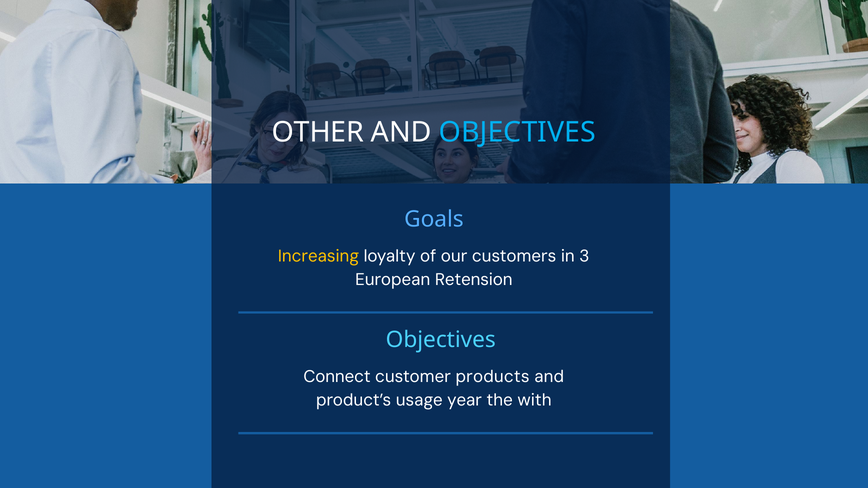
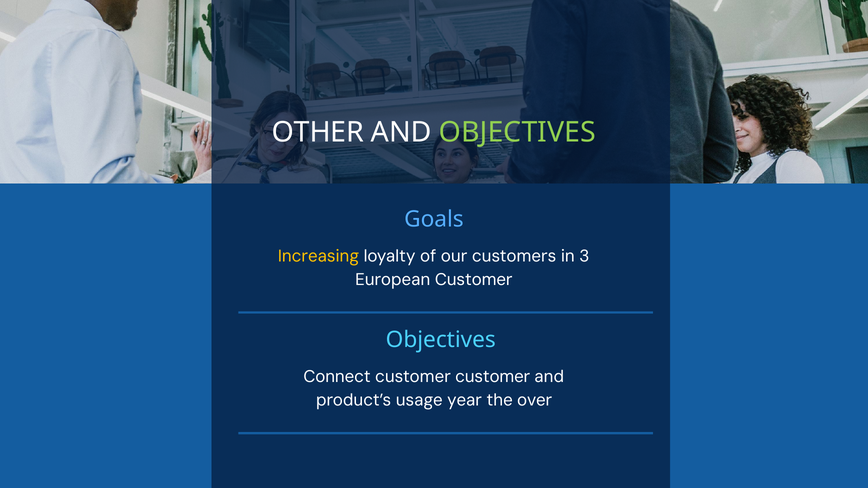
OBJECTIVES at (517, 132) colour: light blue -> light green
European Retension: Retension -> Customer
customer products: products -> customer
with: with -> over
